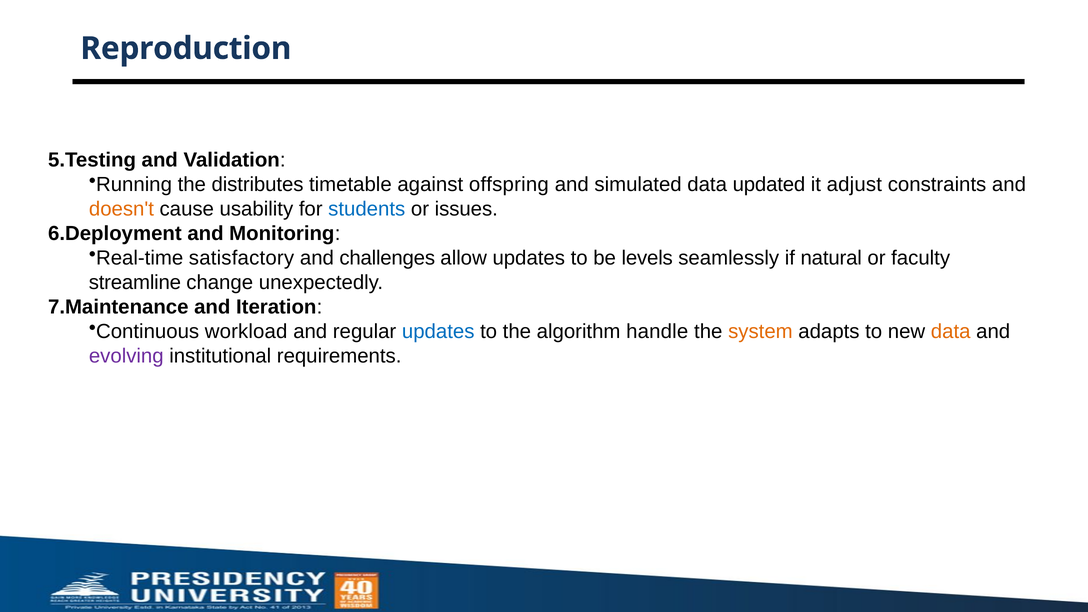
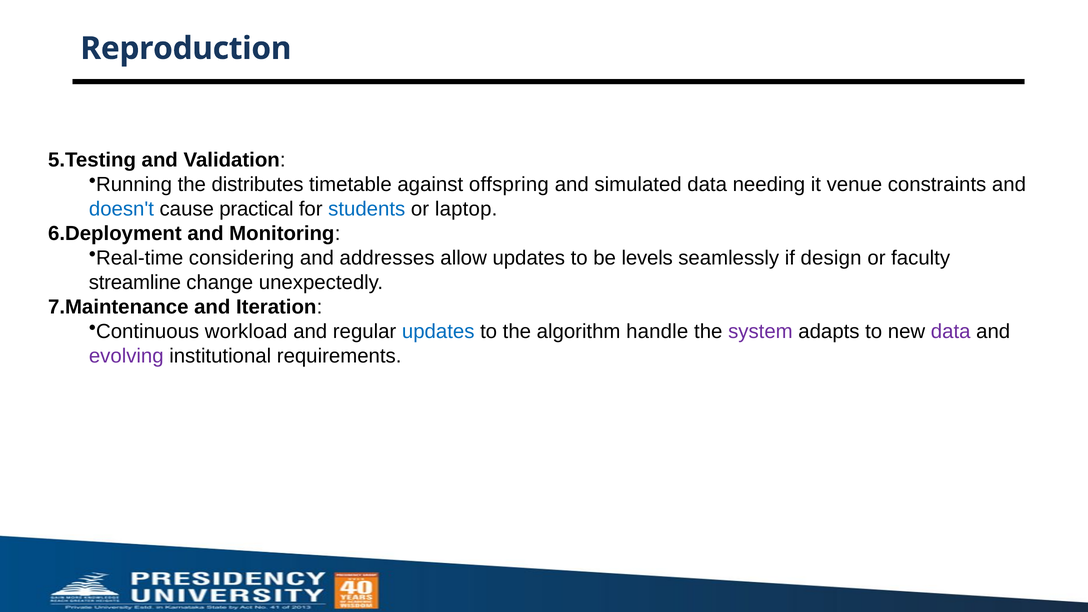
updated: updated -> needing
adjust: adjust -> venue
doesn't colour: orange -> blue
usability: usability -> practical
issues: issues -> laptop
satisfactory: satisfactory -> considering
challenges: challenges -> addresses
natural: natural -> design
system colour: orange -> purple
data at (951, 331) colour: orange -> purple
